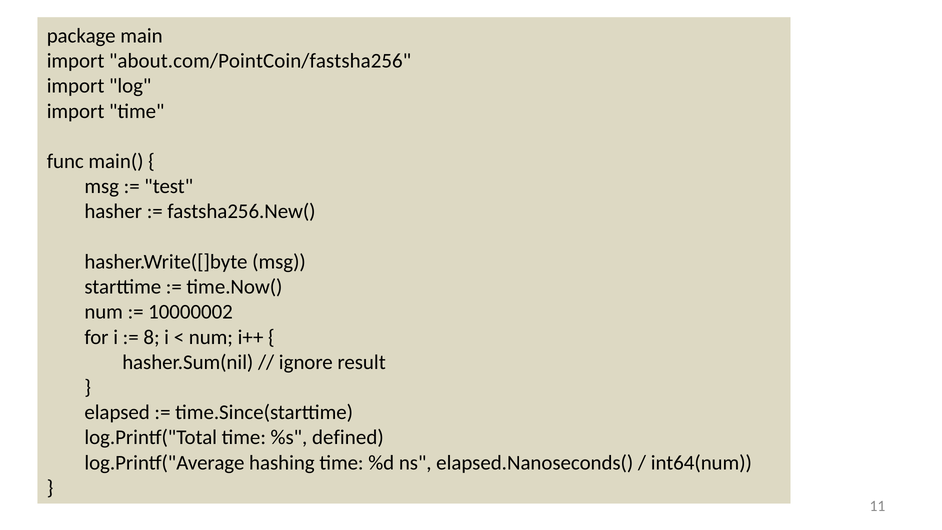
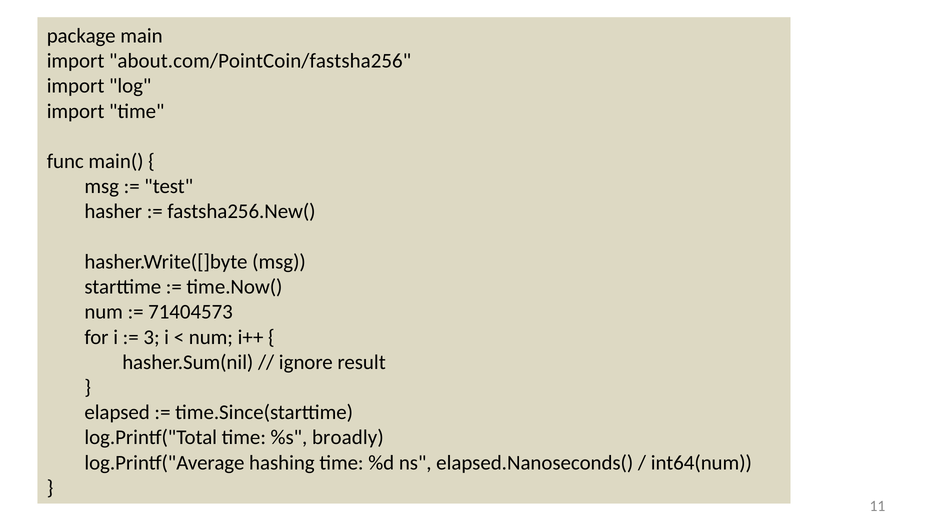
10000002: 10000002 -> 71404573
8: 8 -> 3
defined: defined -> broadly
